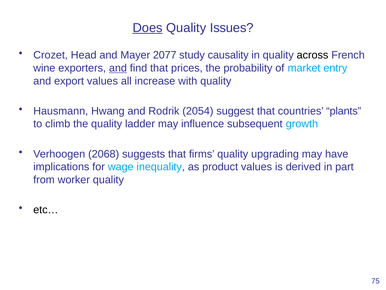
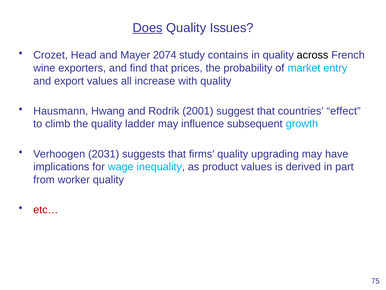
2077: 2077 -> 2074
causality: causality -> contains
and at (118, 68) underline: present -> none
2054: 2054 -> 2001
plants: plants -> effect
2068: 2068 -> 2031
etc… colour: black -> red
